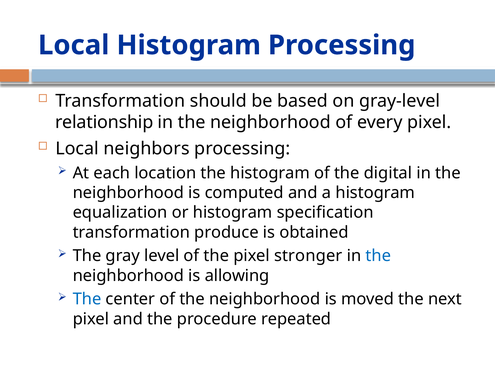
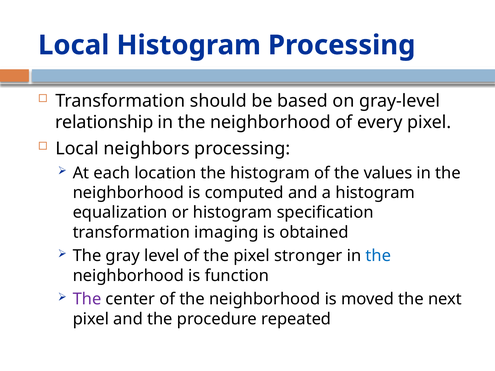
digital: digital -> values
produce: produce -> imaging
allowing: allowing -> function
The at (87, 299) colour: blue -> purple
